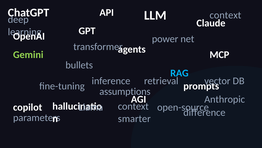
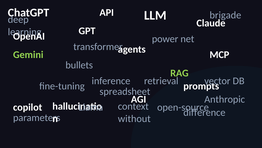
context at (225, 15): context -> brigade
RAG colour: light blue -> light green
assumptions: assumptions -> spreadsheet
smarter: smarter -> without
